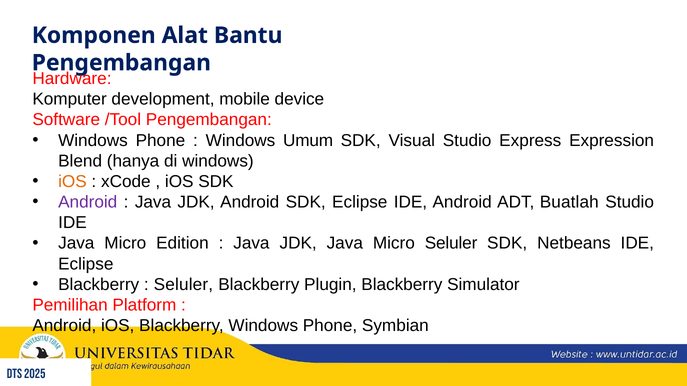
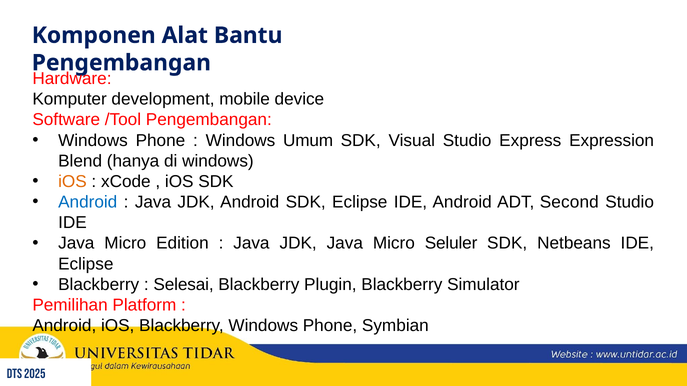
Android at (88, 202) colour: purple -> blue
Buatlah: Buatlah -> Second
Seluler at (183, 285): Seluler -> Selesai
